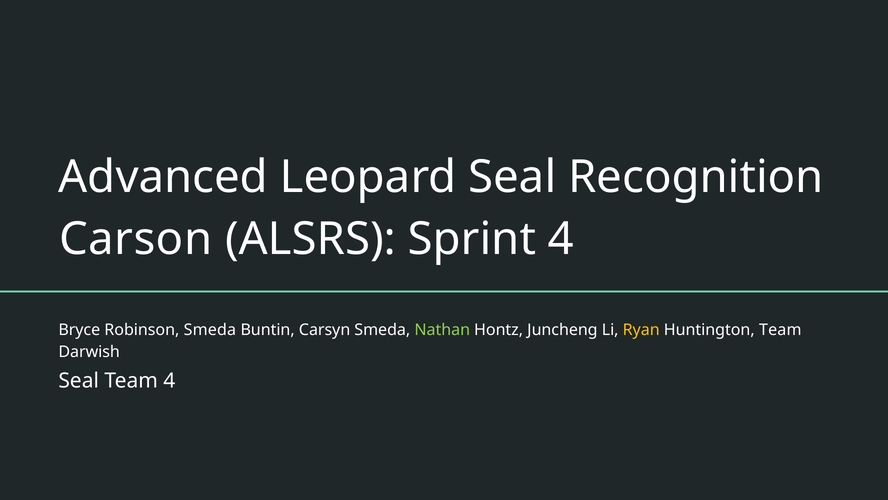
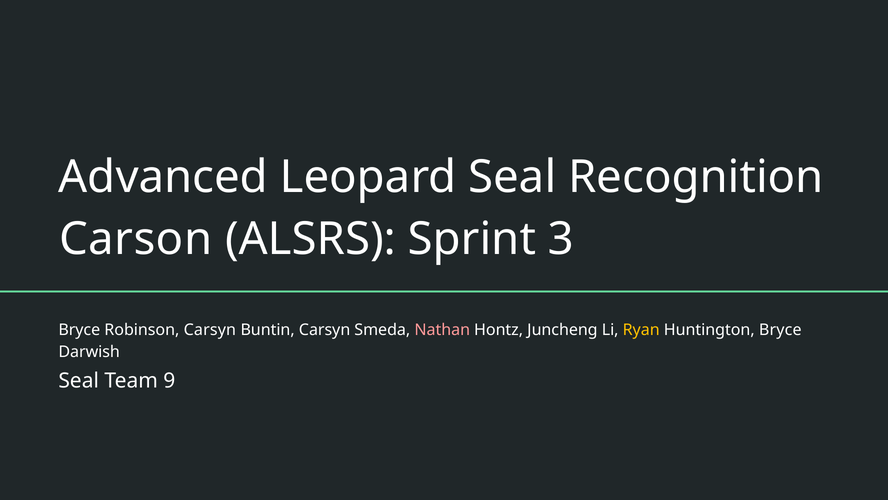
Sprint 4: 4 -> 3
Robinson Smeda: Smeda -> Carsyn
Nathan colour: light green -> pink
Huntington Team: Team -> Bryce
Team 4: 4 -> 9
